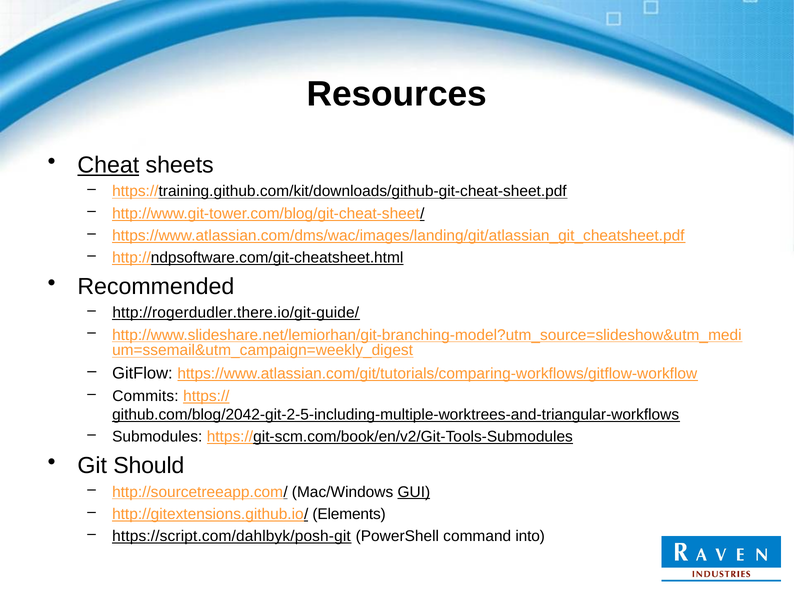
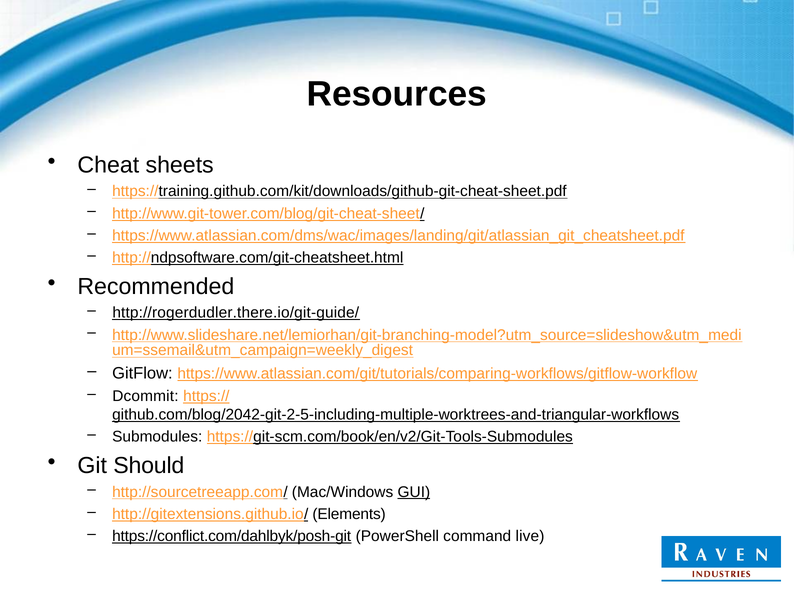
Cheat underline: present -> none
Commits: Commits -> Dcommit
https://script.com/dahlbyk/posh-git: https://script.com/dahlbyk/posh-git -> https://conflict.com/dahlbyk/posh-git
into: into -> live
